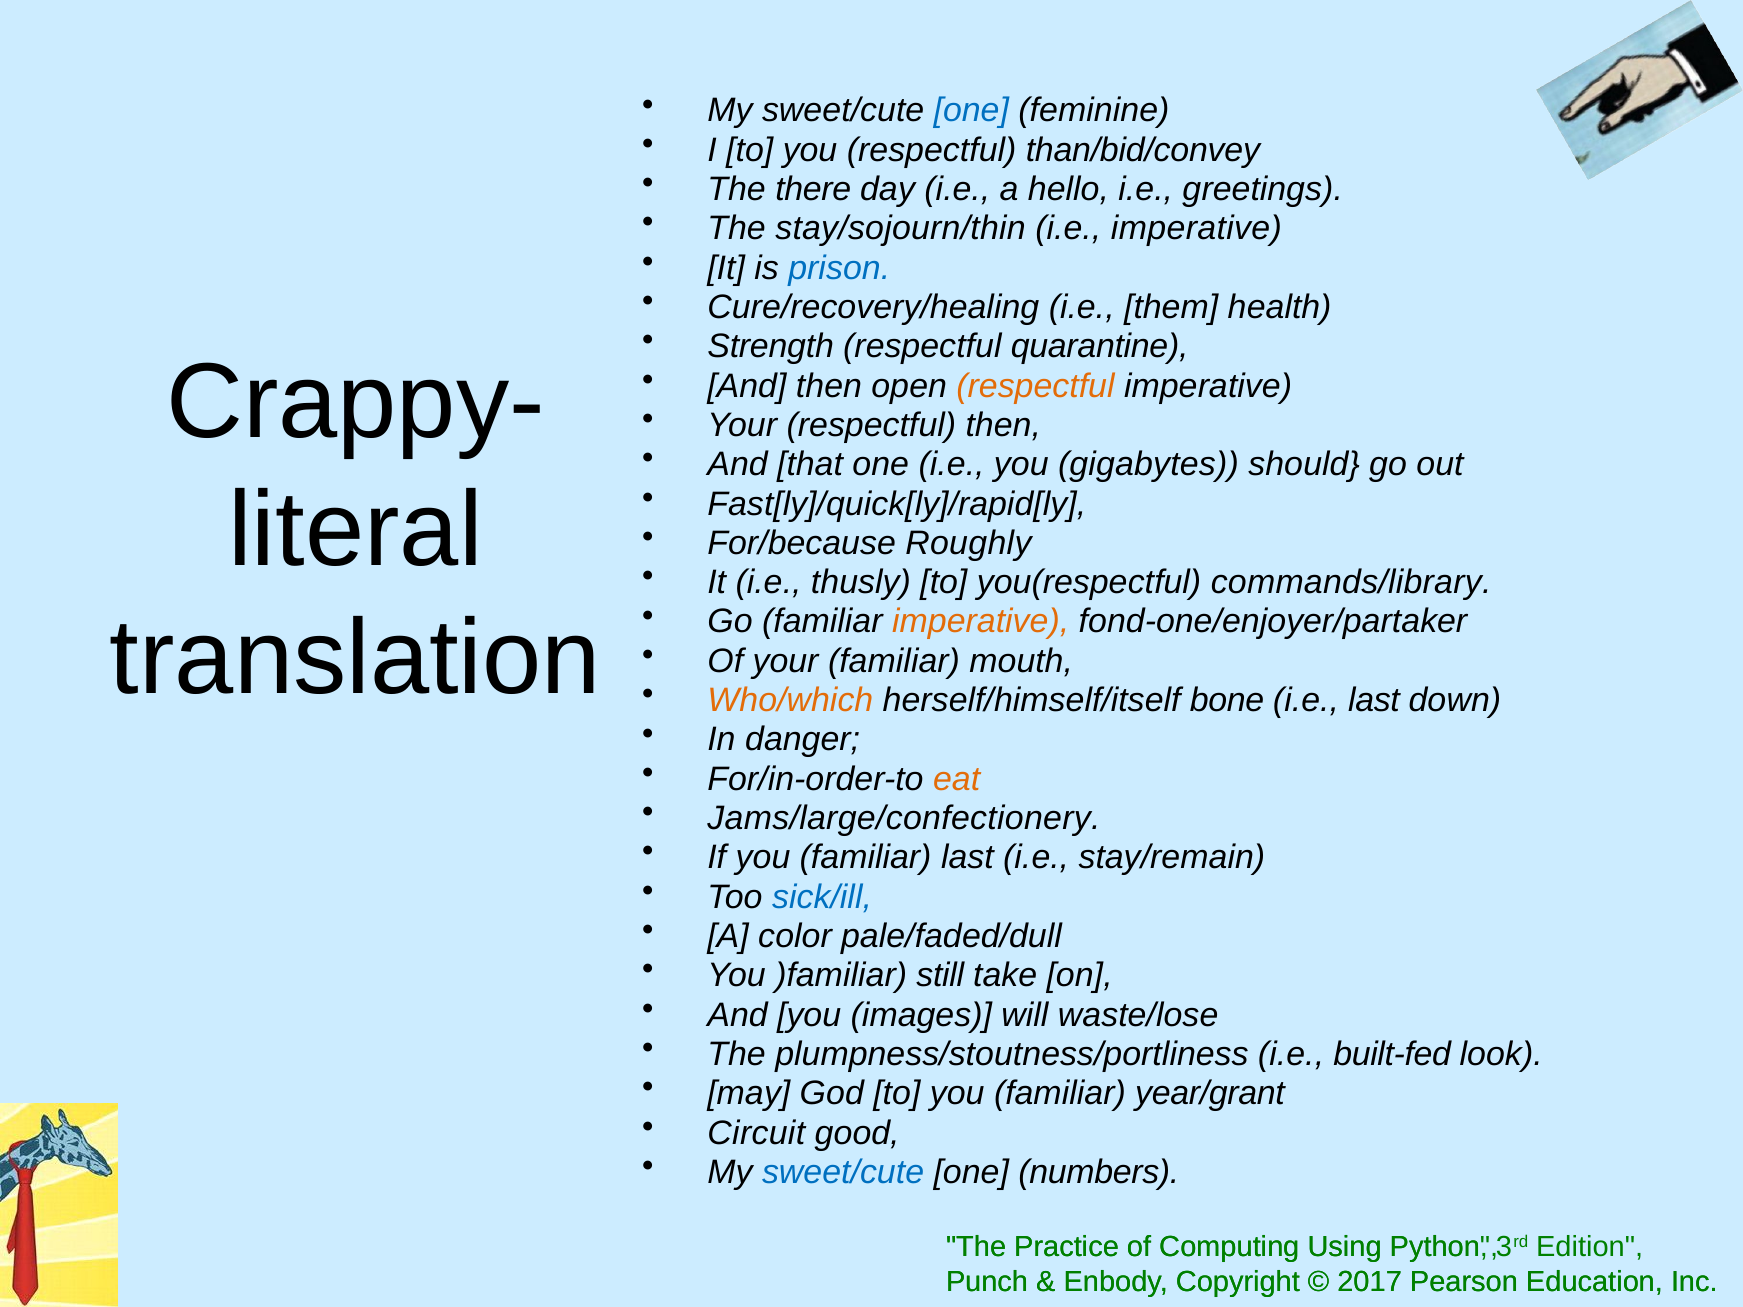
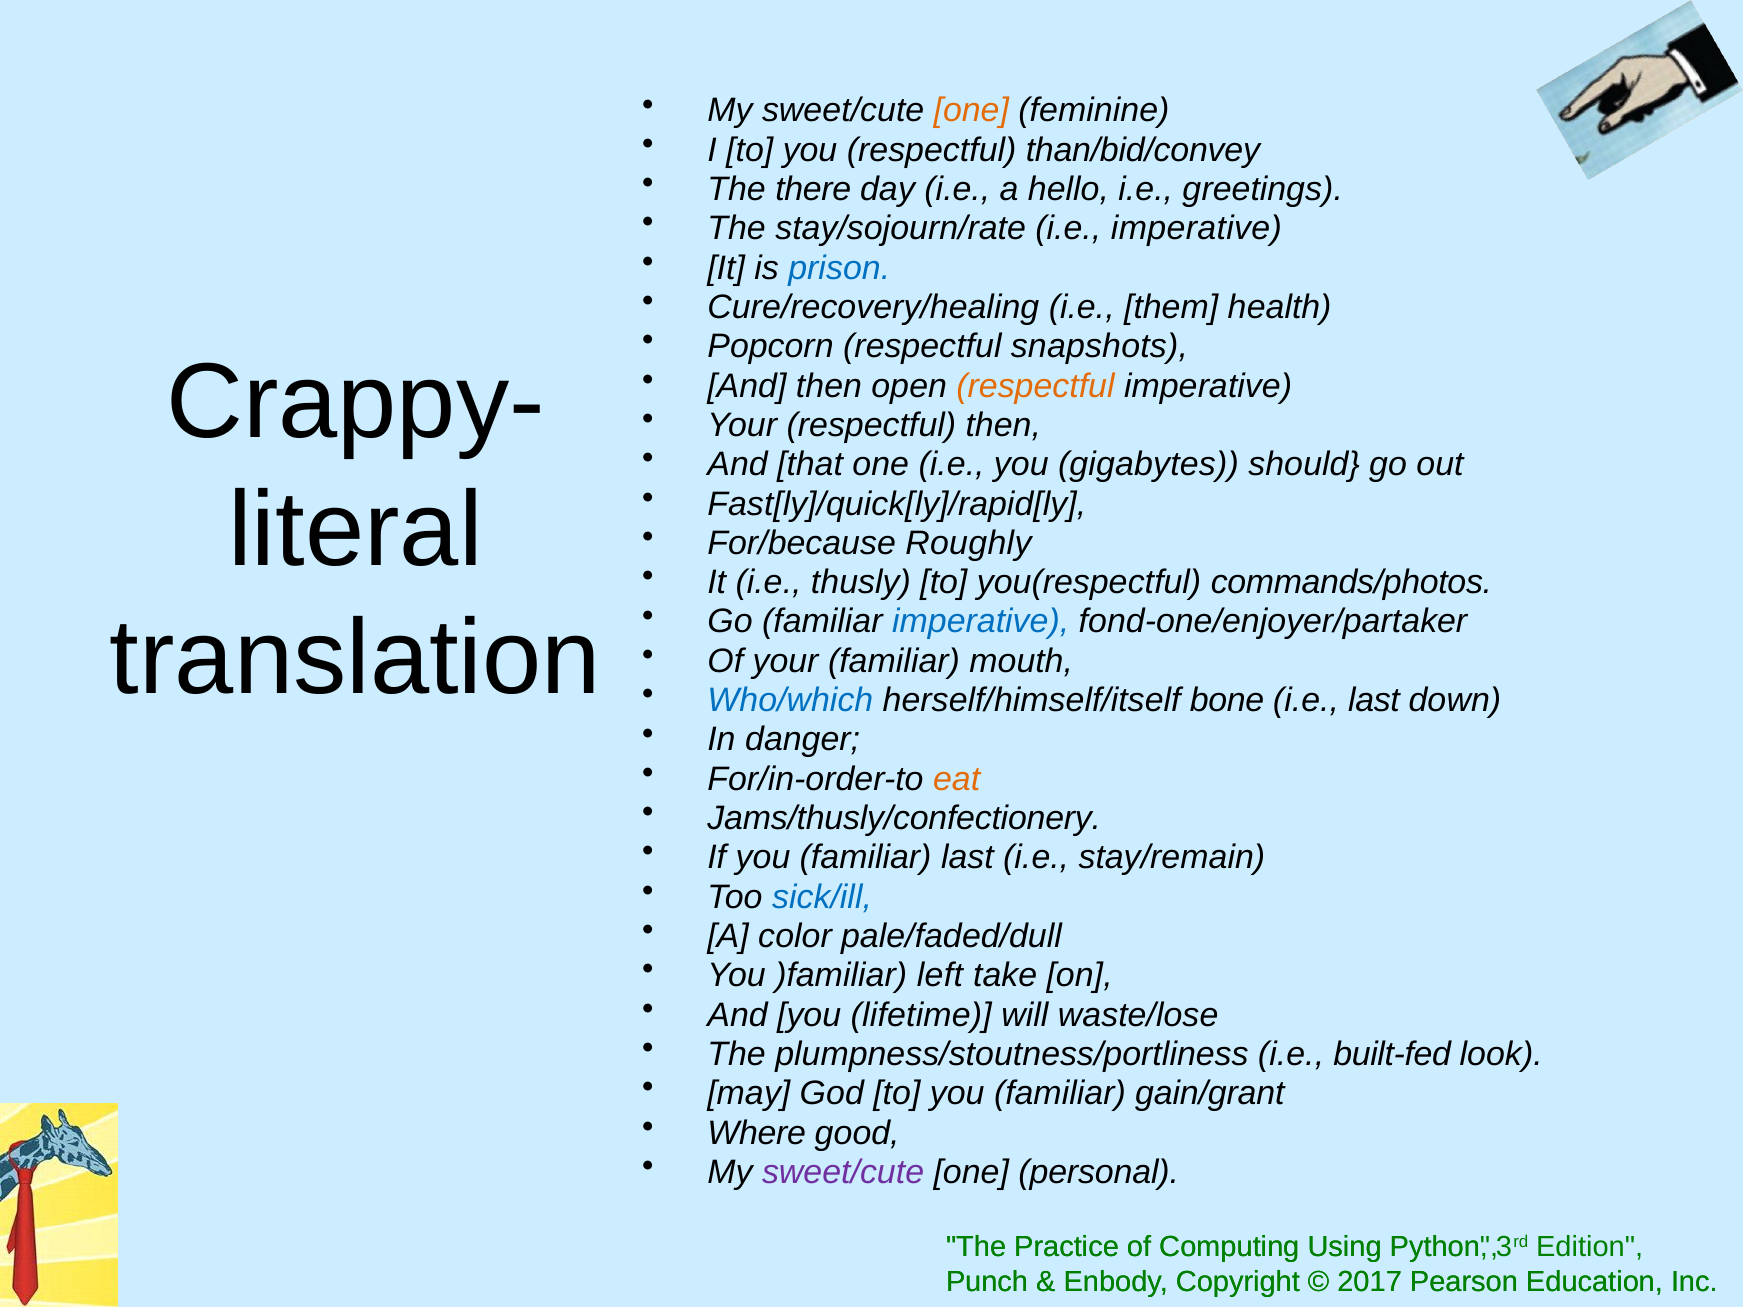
one at (971, 111) colour: blue -> orange
stay/sojourn/thin: stay/sojourn/thin -> stay/sojourn/rate
Strength: Strength -> Popcorn
quarantine: quarantine -> snapshots
commands/library: commands/library -> commands/photos
imperative at (981, 622) colour: orange -> blue
Who/which colour: orange -> blue
Jams/large/confectionery: Jams/large/confectionery -> Jams/thusly/confectionery
still: still -> left
images: images -> lifetime
year/grant: year/grant -> gain/grant
Circuit: Circuit -> Where
sweet/cute at (843, 1172) colour: blue -> purple
numbers: numbers -> personal
